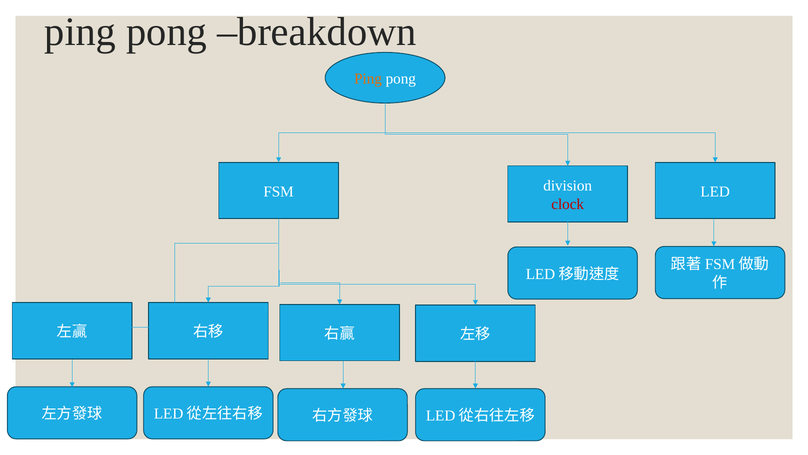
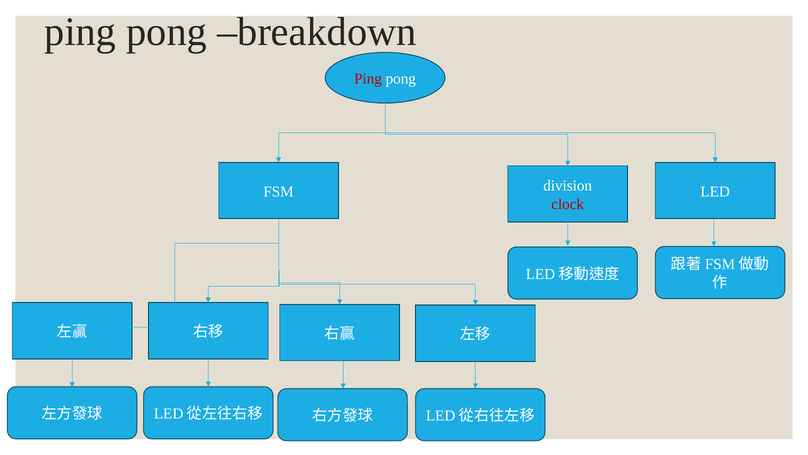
Ping at (368, 79) colour: orange -> red
